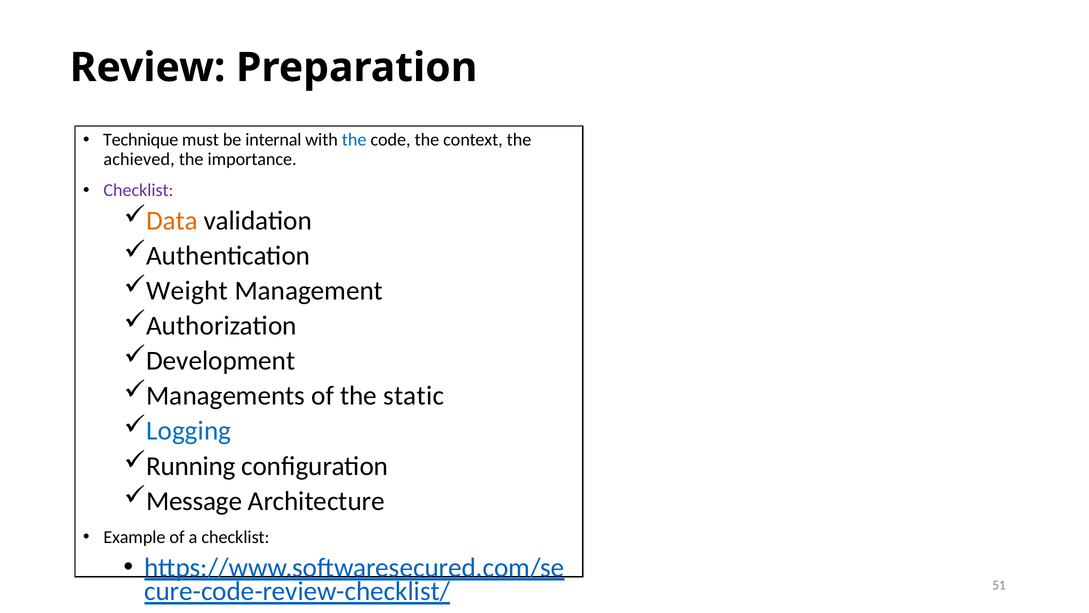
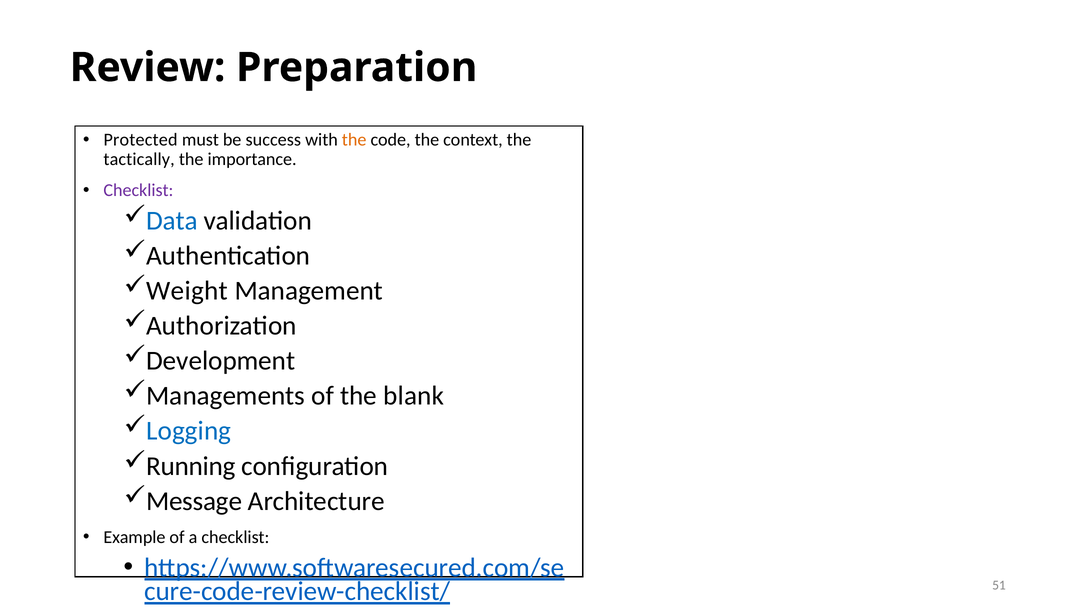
Technique: Technique -> Protected
internal: internal -> success
the at (354, 140) colour: blue -> orange
achieved: achieved -> tactically
Data colour: orange -> blue
static: static -> blank
